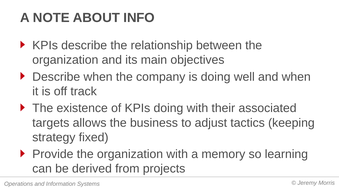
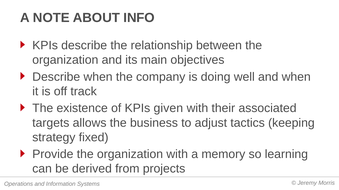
KPIs doing: doing -> given
